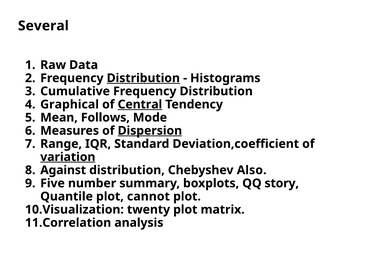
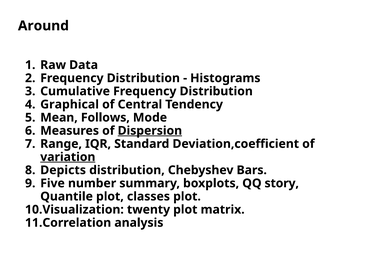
Several: Several -> Around
Distribution at (143, 78) underline: present -> none
Central underline: present -> none
Against: Against -> Depicts
Also: Also -> Bars
cannot: cannot -> classes
